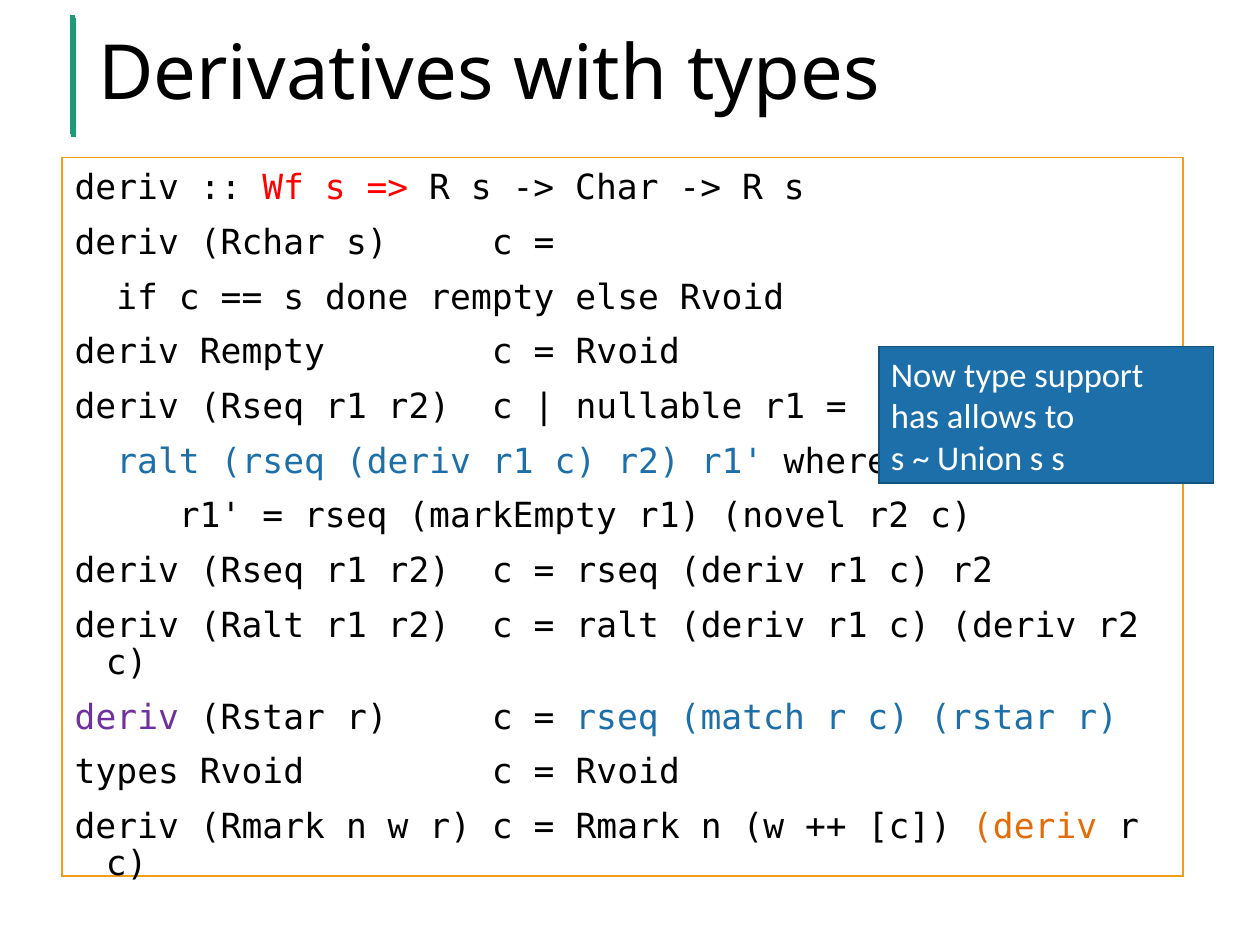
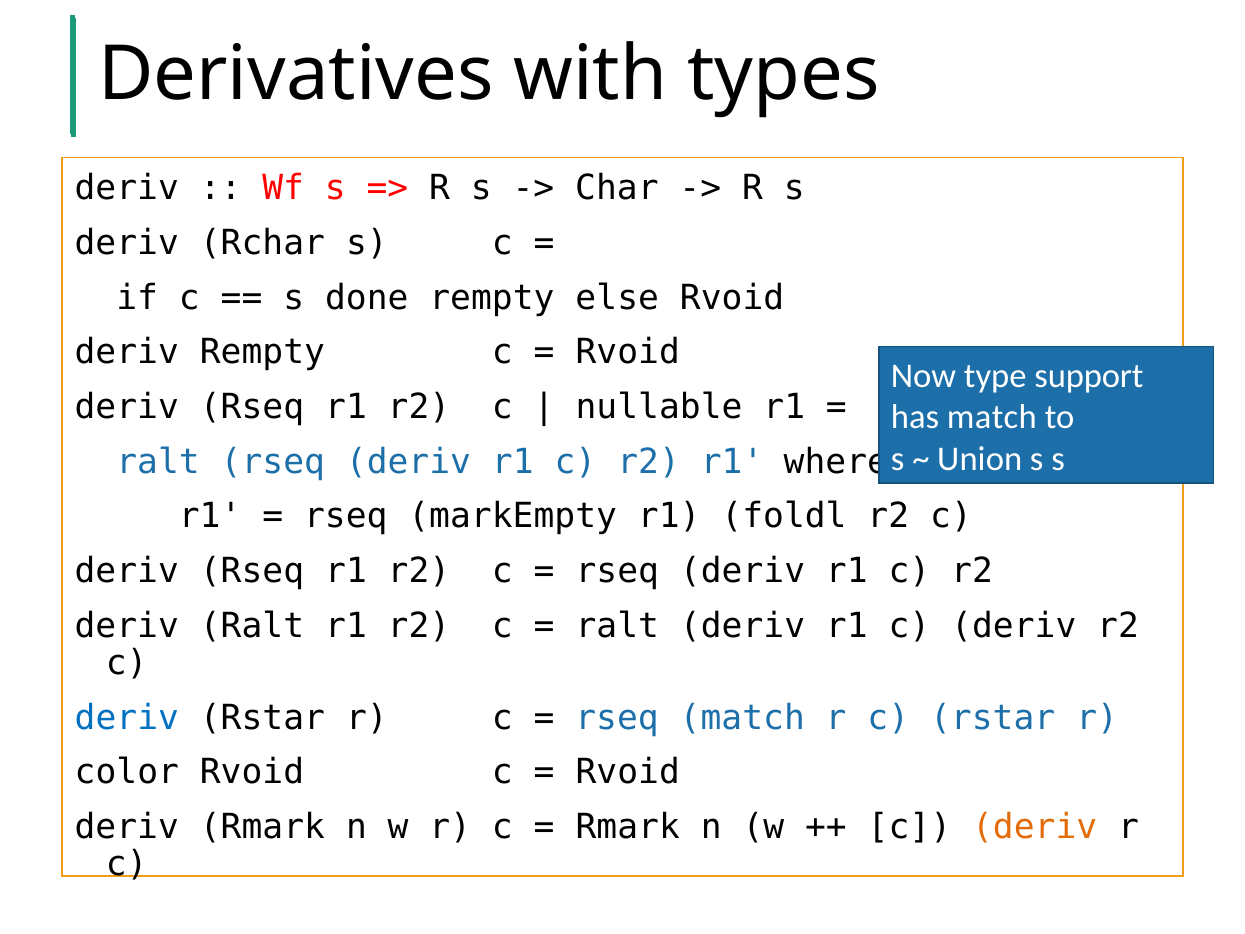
has allows: allows -> match
novel: novel -> foldl
deriv at (127, 718) colour: purple -> blue
types at (127, 772): types -> color
